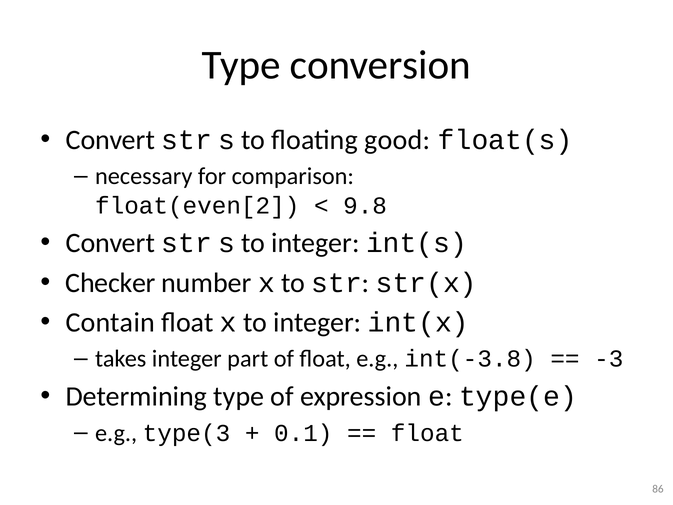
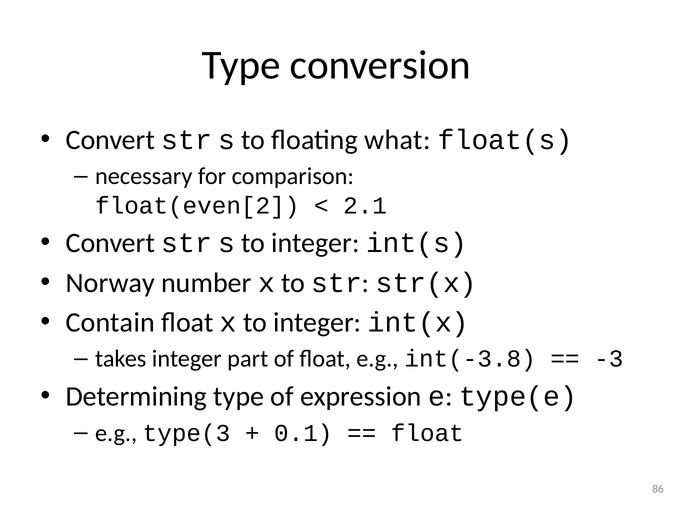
good: good -> what
9.8: 9.8 -> 2.1
Checker: Checker -> Norway
